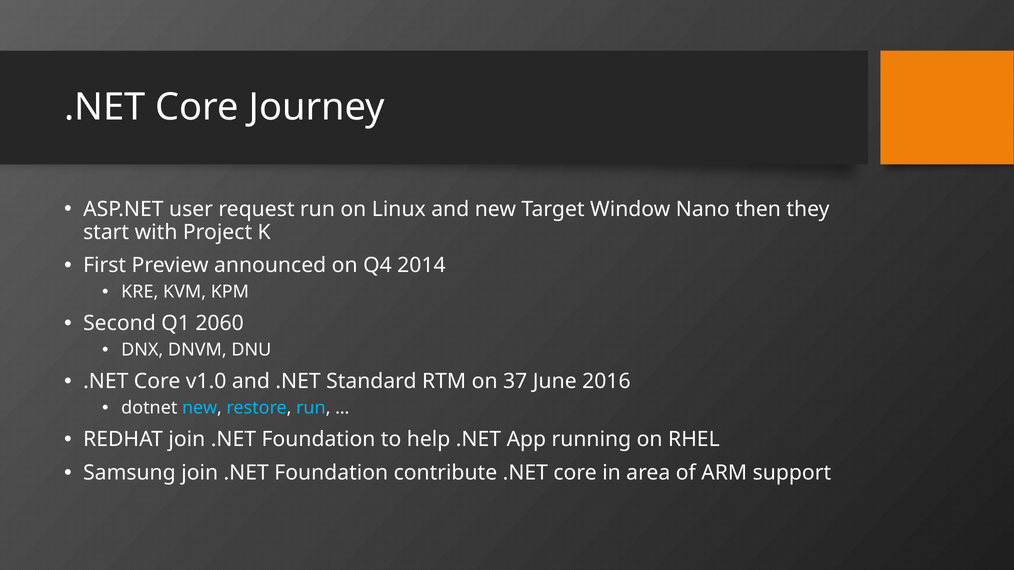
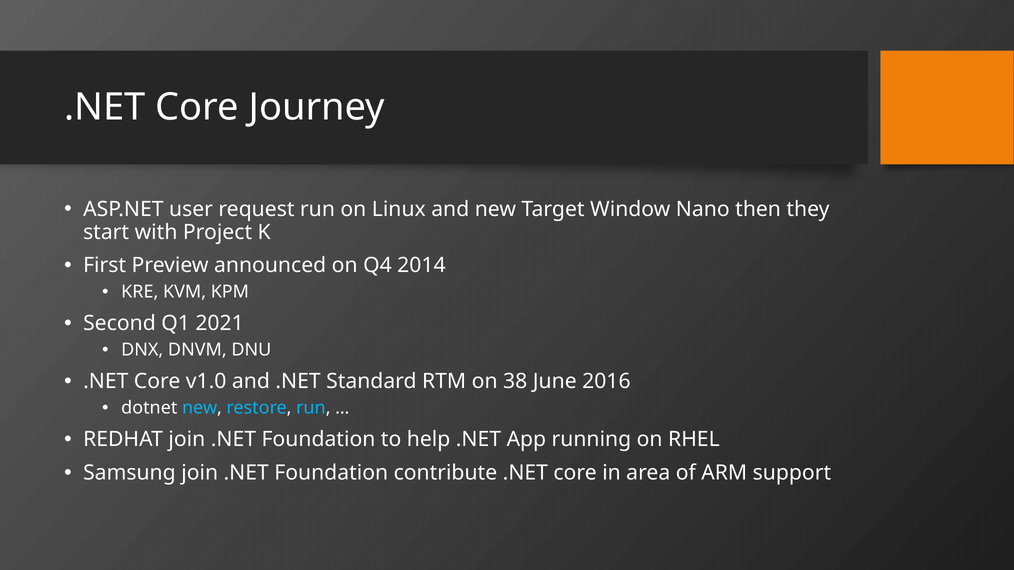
2060: 2060 -> 2021
37: 37 -> 38
